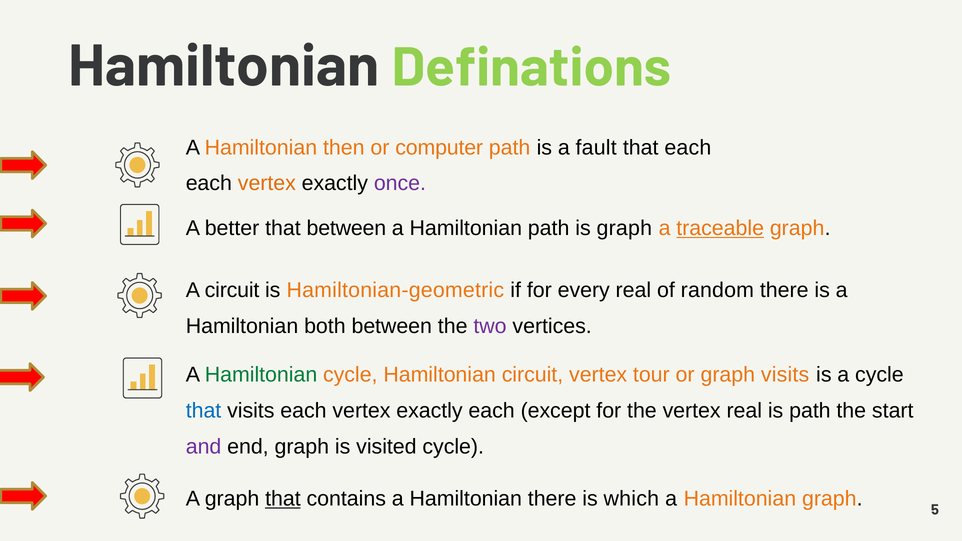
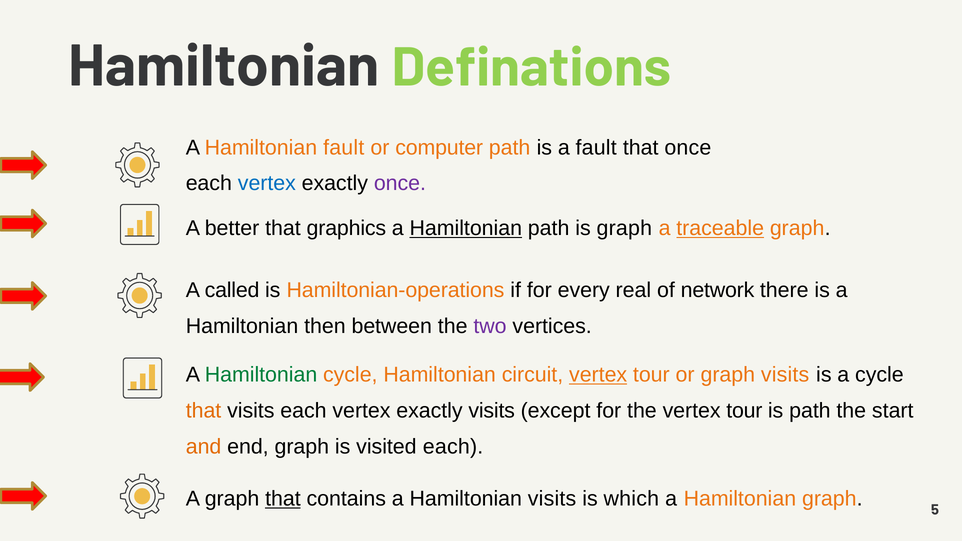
Hamiltonian then: then -> fault
that each: each -> once
vertex at (267, 183) colour: orange -> blue
that between: between -> graphics
Hamiltonian at (466, 228) underline: none -> present
A circuit: circuit -> called
Hamiltonian-geometric: Hamiltonian-geometric -> Hamiltonian-operations
random: random -> network
both: both -> then
vertex at (598, 375) underline: none -> present
that at (204, 411) colour: blue -> orange
exactly each: each -> visits
the vertex real: real -> tour
and colour: purple -> orange
visited cycle: cycle -> each
Hamiltonian there: there -> visits
